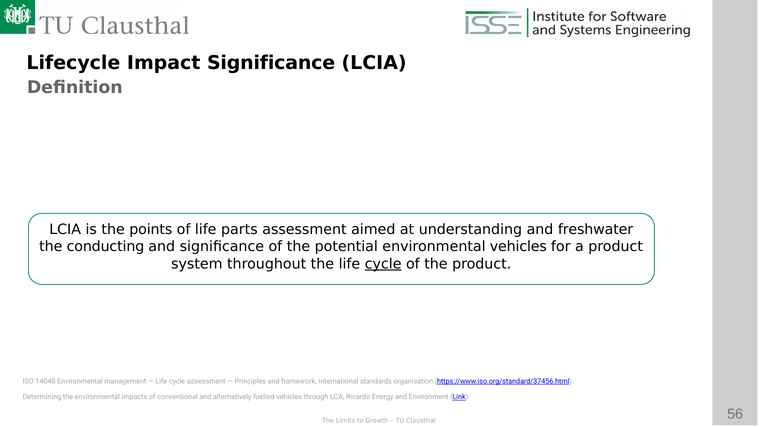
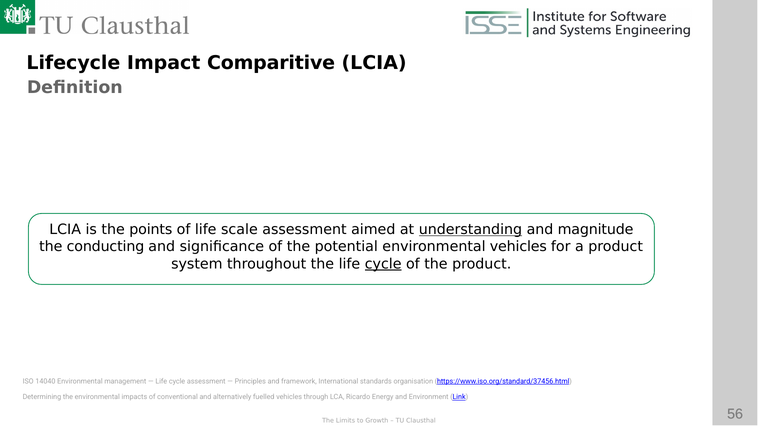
Impact Significance: Significance -> Comparitive
parts: parts -> scale
understanding underline: none -> present
freshwater: freshwater -> magnitude
